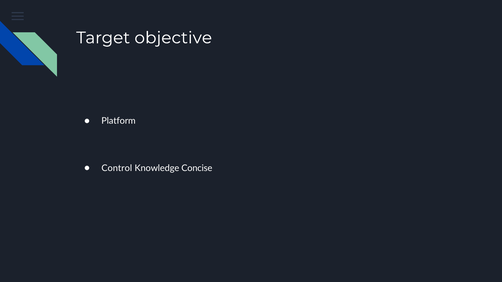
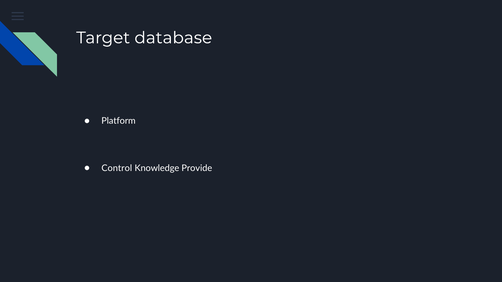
objective: objective -> database
Concise: Concise -> Provide
